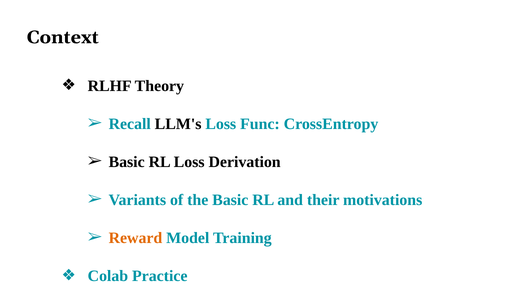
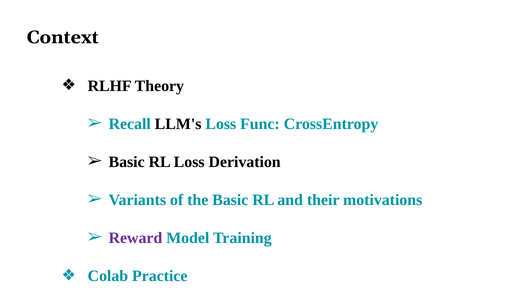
Reward colour: orange -> purple
